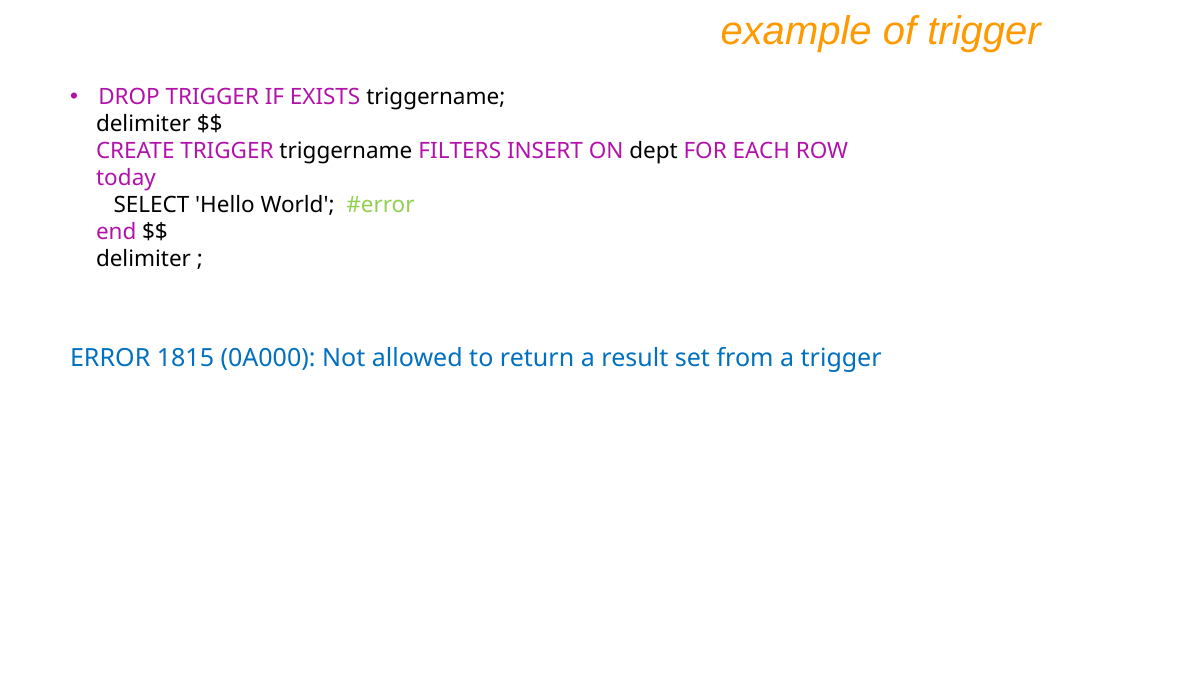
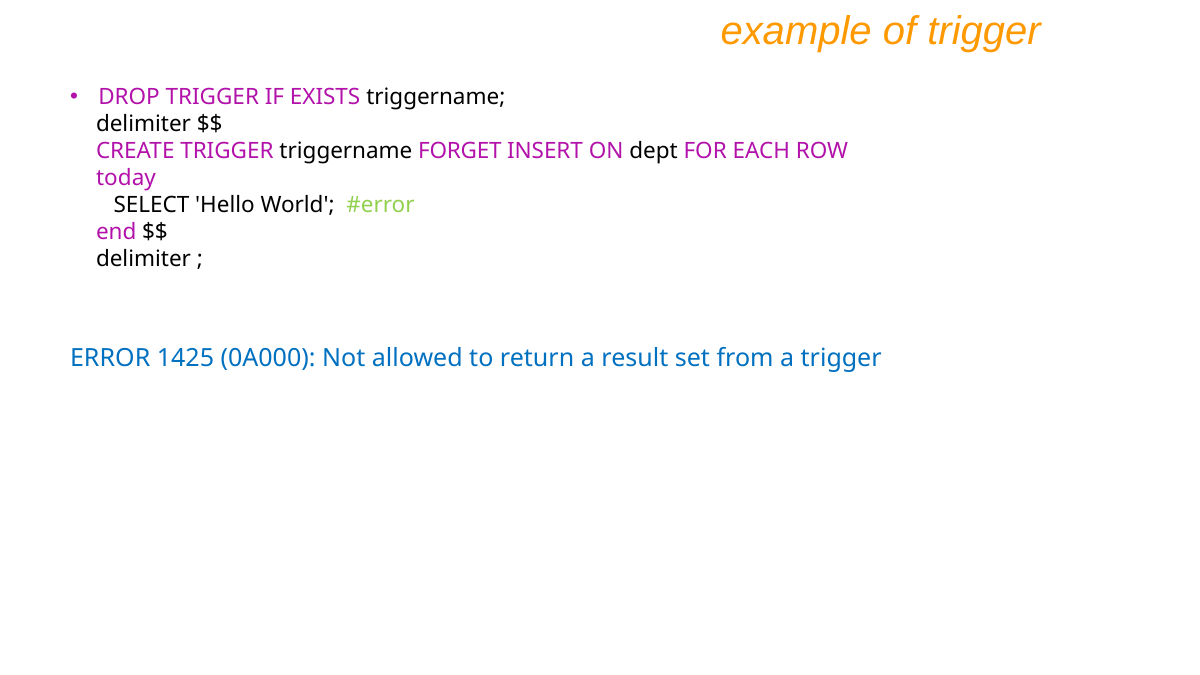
FILTERS: FILTERS -> FORGET
1815: 1815 -> 1425
